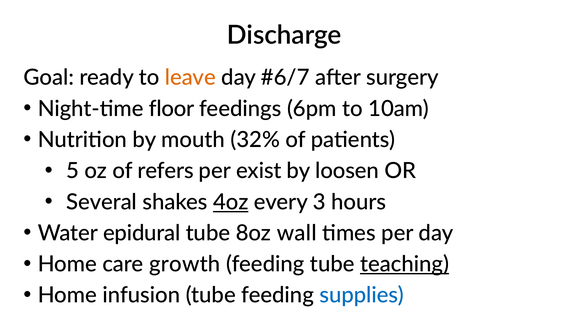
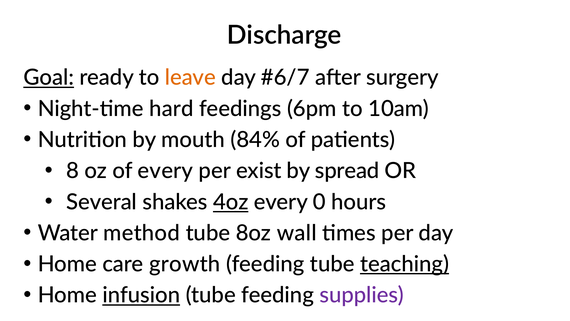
Goal underline: none -> present
floor: floor -> hard
32%: 32% -> 84%
5: 5 -> 8
of refers: refers -> every
loosen: loosen -> spread
3: 3 -> 0
epidural: epidural -> method
infusion underline: none -> present
supplies colour: blue -> purple
